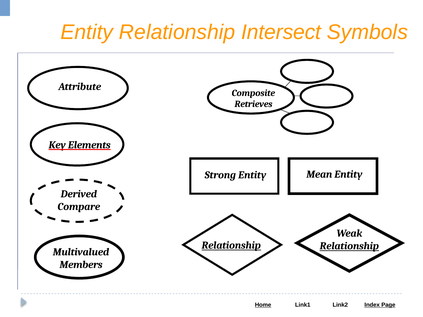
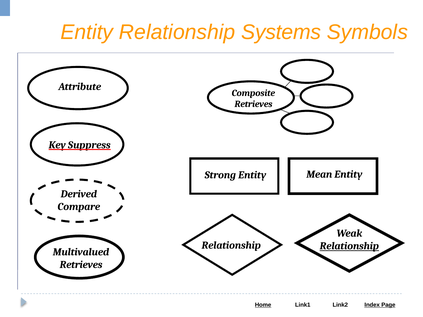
Intersect: Intersect -> Systems
Elements: Elements -> Suppress
Relationship at (231, 246) underline: present -> none
Members at (81, 265): Members -> Retrieves
